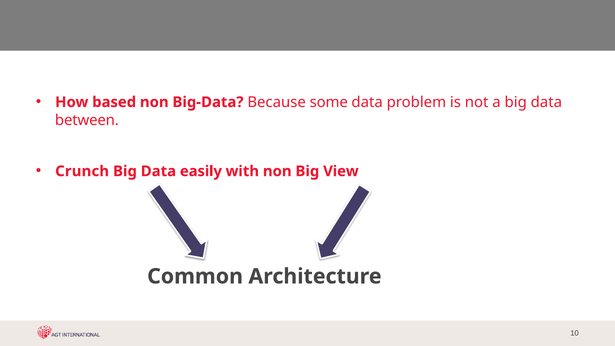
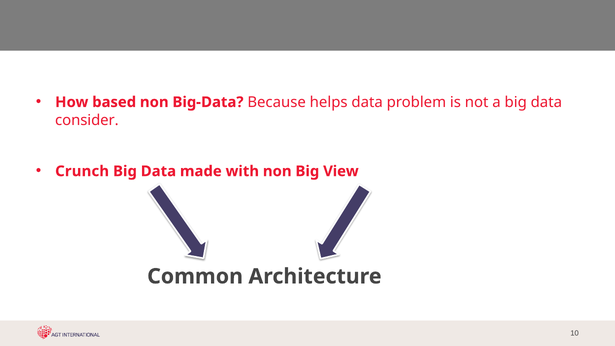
some: some -> helps
between: between -> consider
easily: easily -> made
